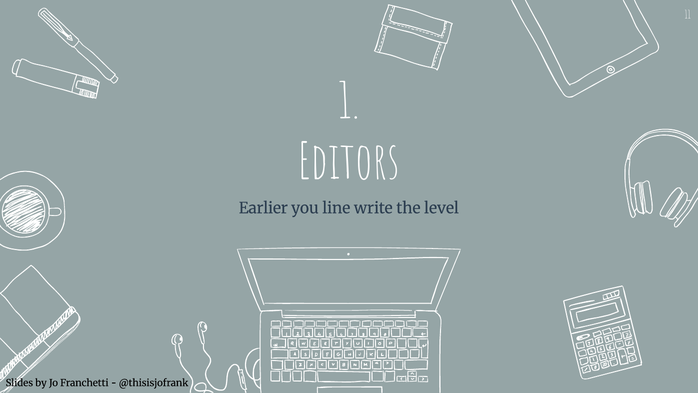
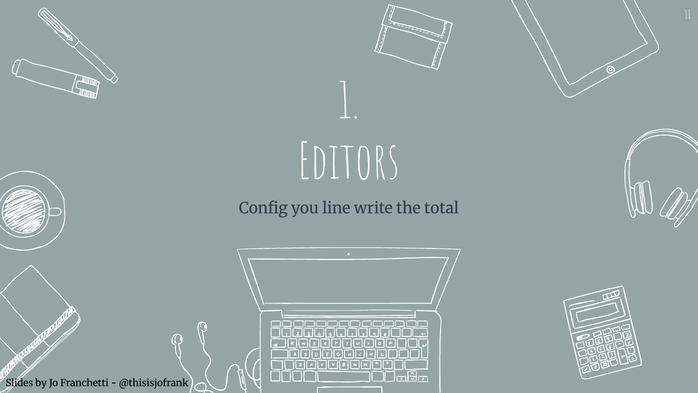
Earlier: Earlier -> Config
level: level -> total
